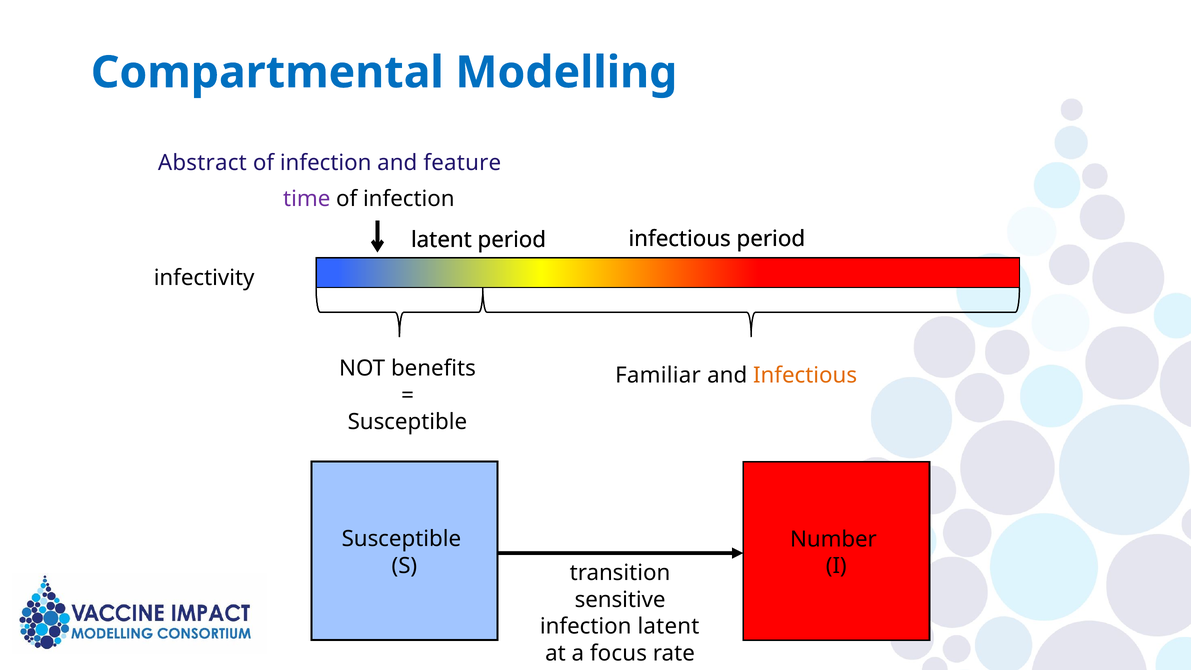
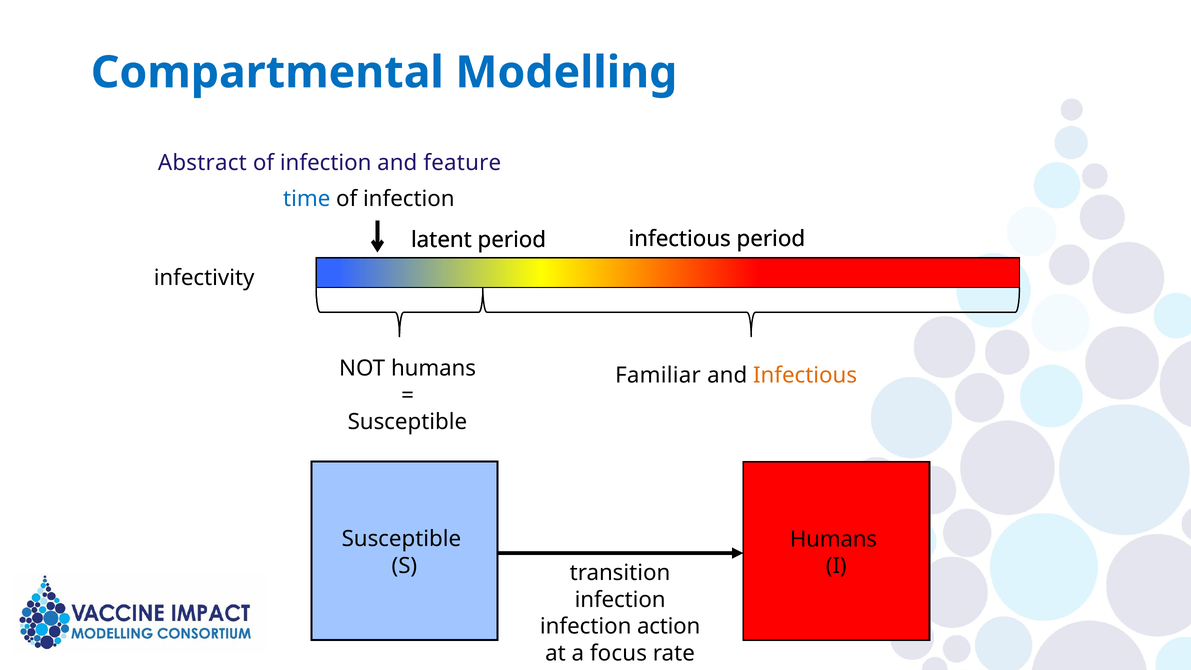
time colour: purple -> blue
NOT benefits: benefits -> humans
Number at (833, 539): Number -> Humans
sensitive at (620, 600): sensitive -> infection
latent at (668, 626): latent -> action
